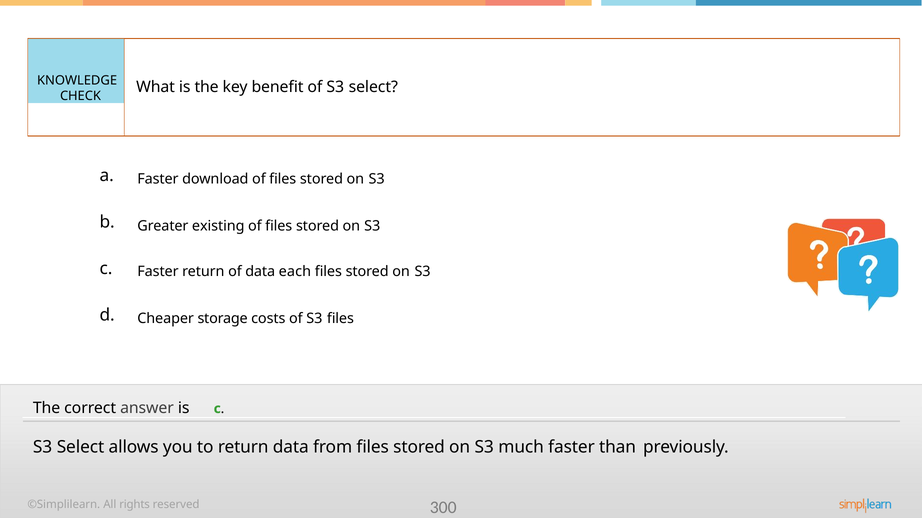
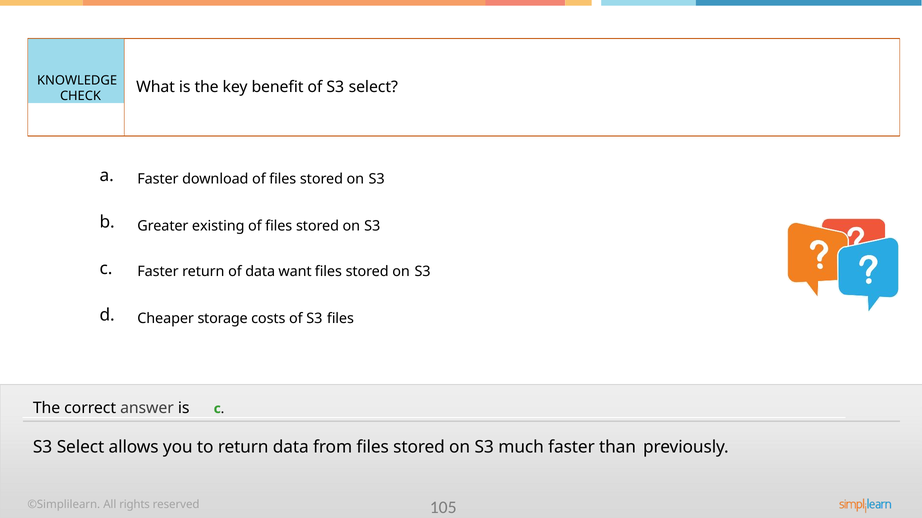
each: each -> want
300: 300 -> 105
